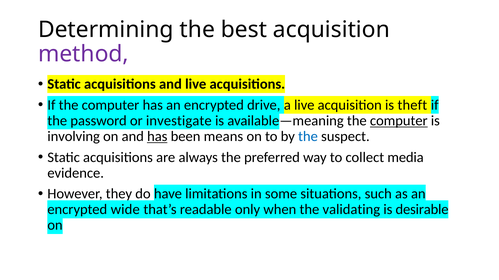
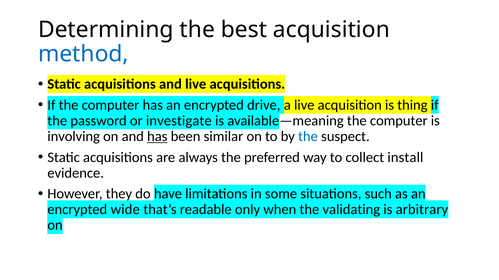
method colour: purple -> blue
theft: theft -> thing
computer at (399, 121) underline: present -> none
means: means -> similar
media: media -> install
desirable: desirable -> arbitrary
